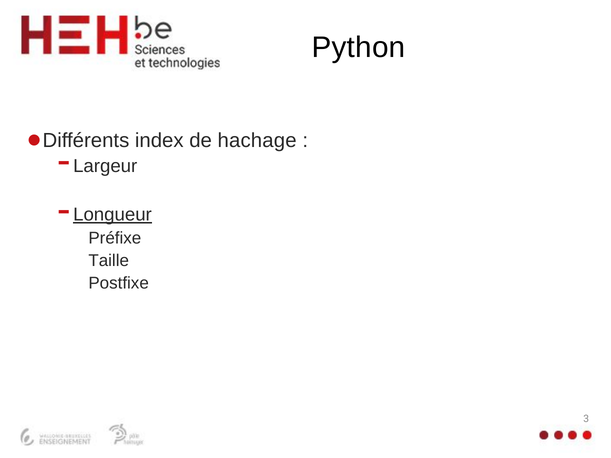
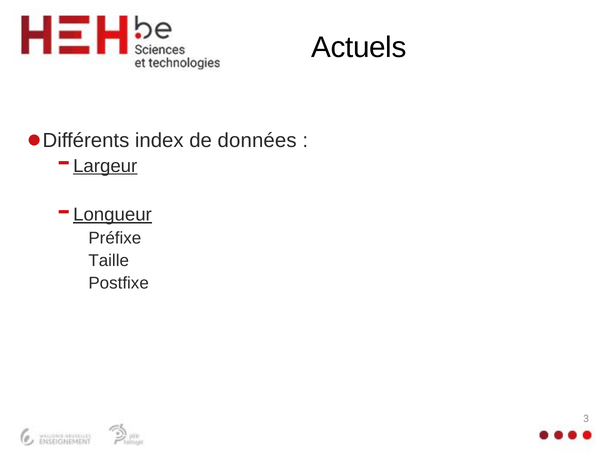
Python: Python -> Actuels
hachage: hachage -> données
Largeur underline: none -> present
